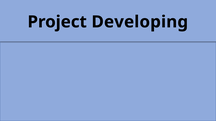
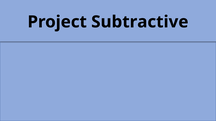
Developing: Developing -> Subtractive
